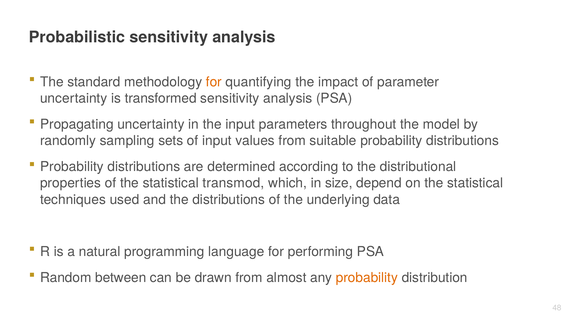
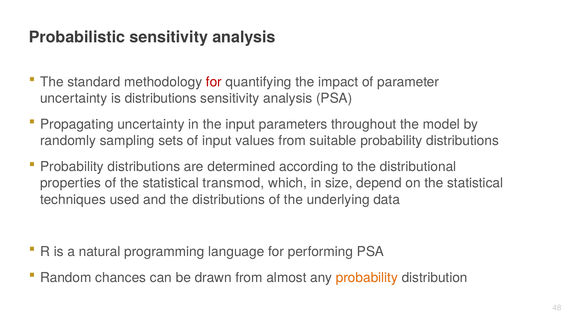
for at (214, 82) colour: orange -> red
is transformed: transformed -> distributions
between: between -> chances
